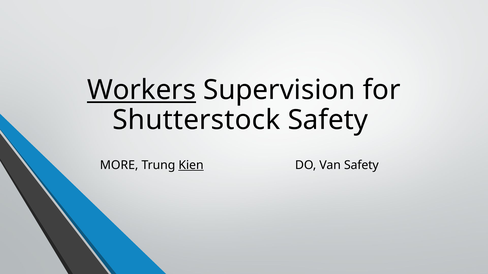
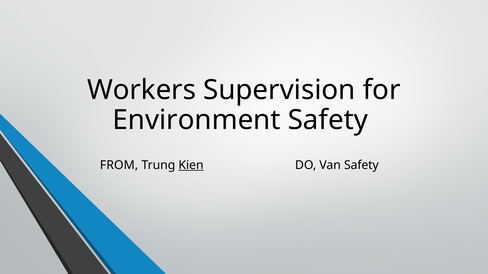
Workers underline: present -> none
Shutterstock: Shutterstock -> Environment
MORE: MORE -> FROM
